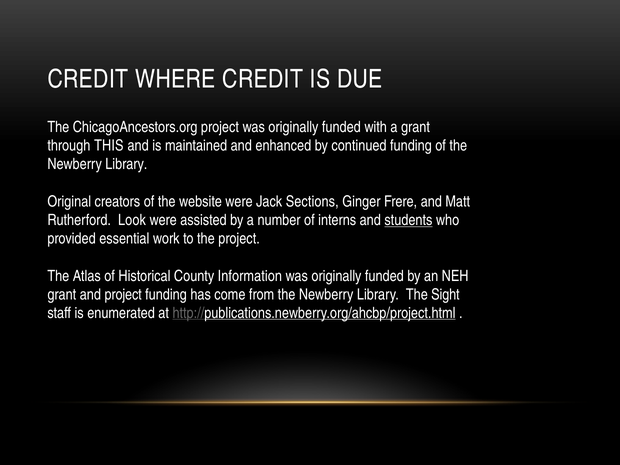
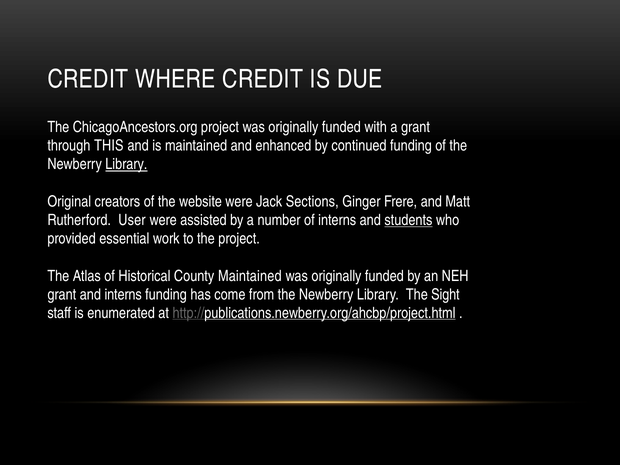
Library at (126, 164) underline: none -> present
Look: Look -> User
County Information: Information -> Maintained
and project: project -> interns
